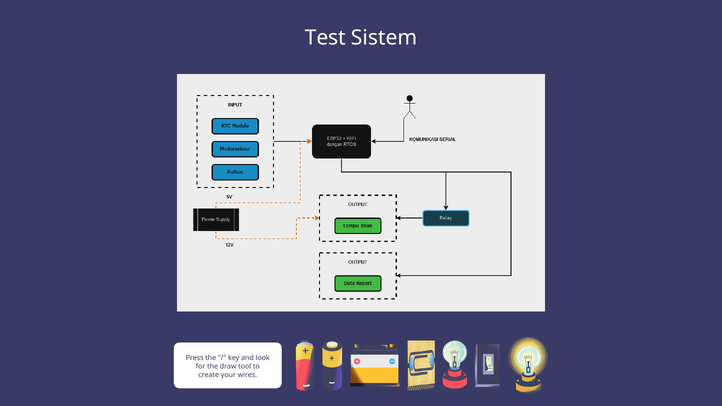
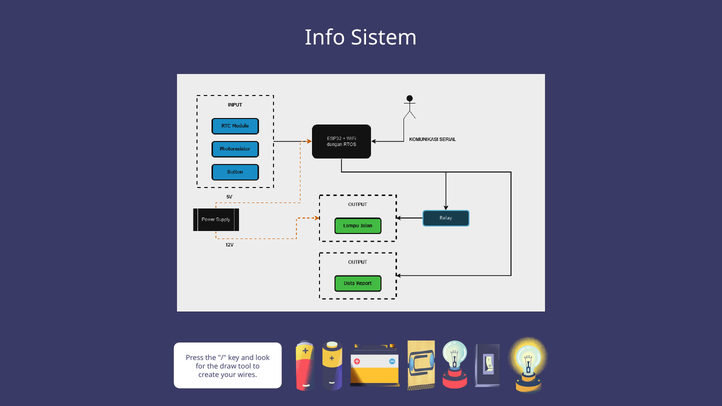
Test: Test -> Info
